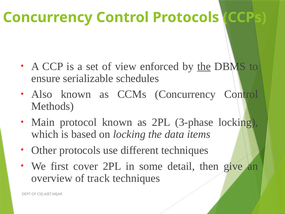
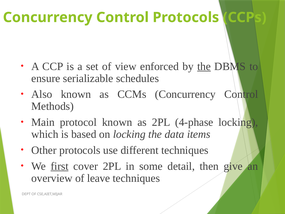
3-phase: 3-phase -> 4-phase
first underline: none -> present
track: track -> leave
